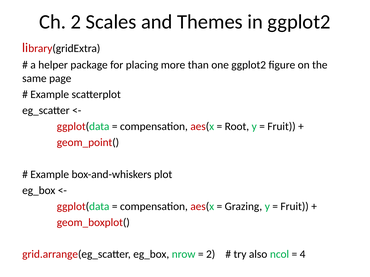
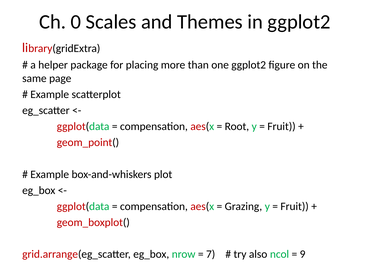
Ch 2: 2 -> 0
2 at (211, 255): 2 -> 7
4: 4 -> 9
